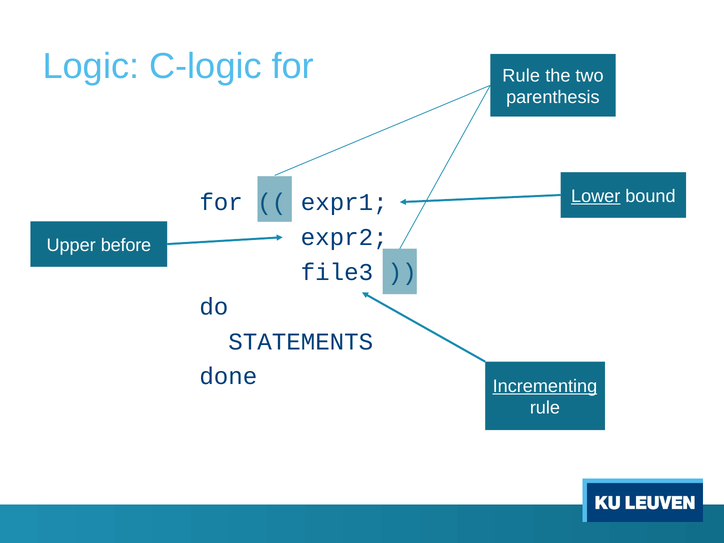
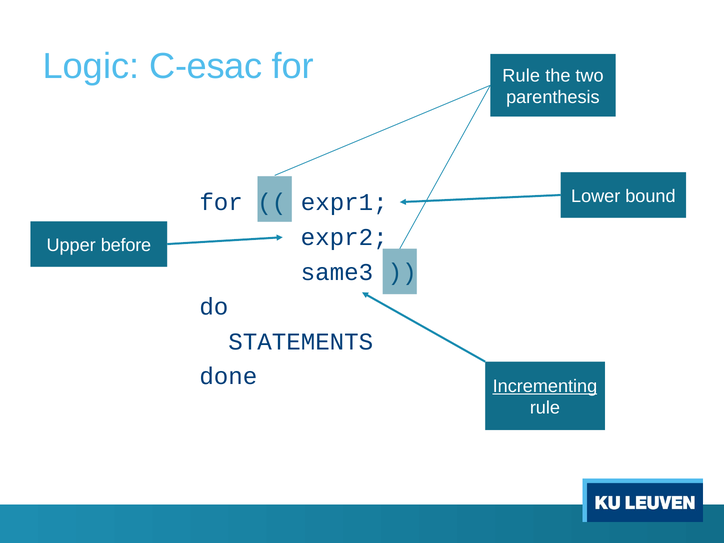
C-logic: C-logic -> C-esac
Lower underline: present -> none
file3: file3 -> same3
